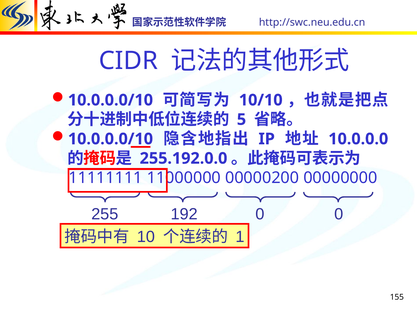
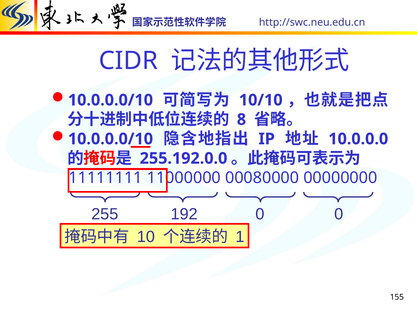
5: 5 -> 8
00000200: 00000200 -> 00080000
